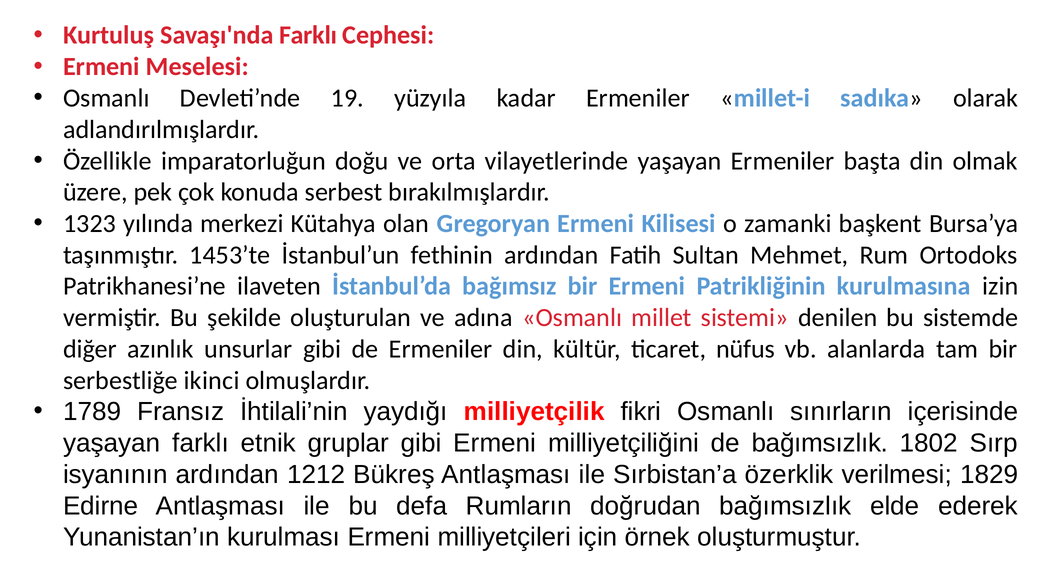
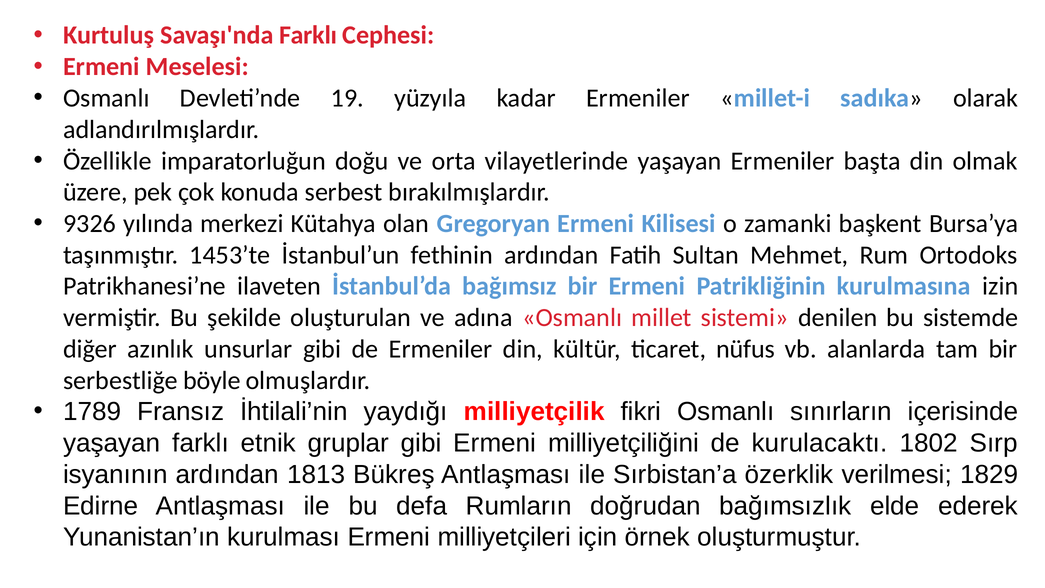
1323: 1323 -> 9326
ikinci: ikinci -> böyle
de bağımsızlık: bağımsızlık -> kurulacaktı
1212: 1212 -> 1813
